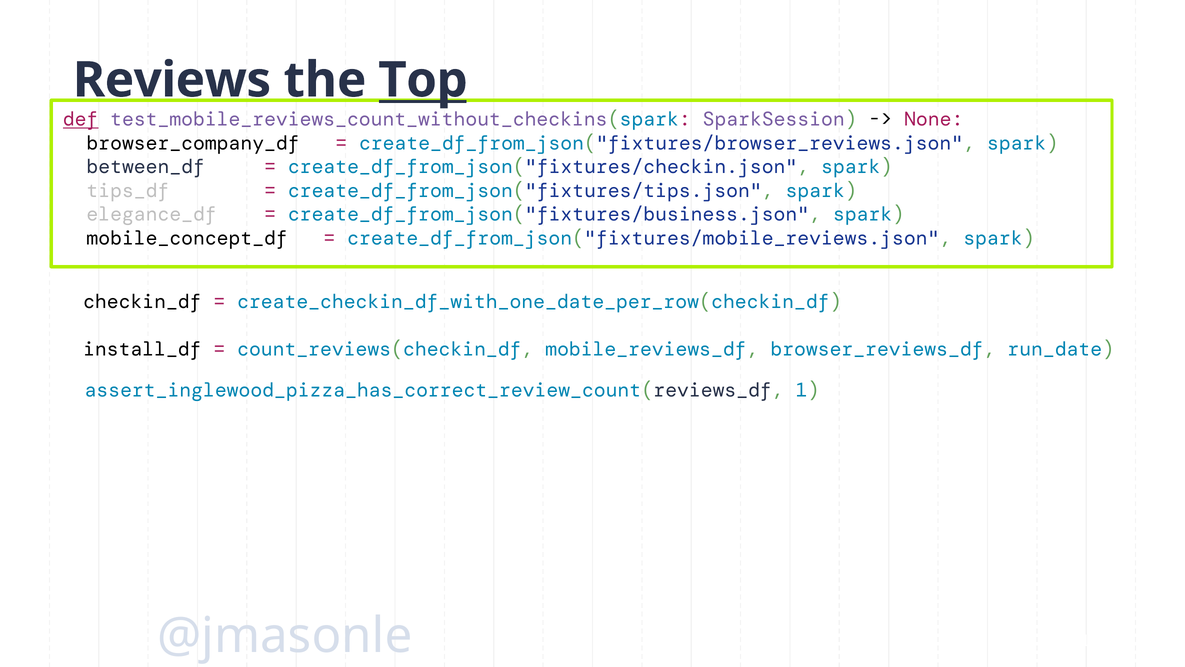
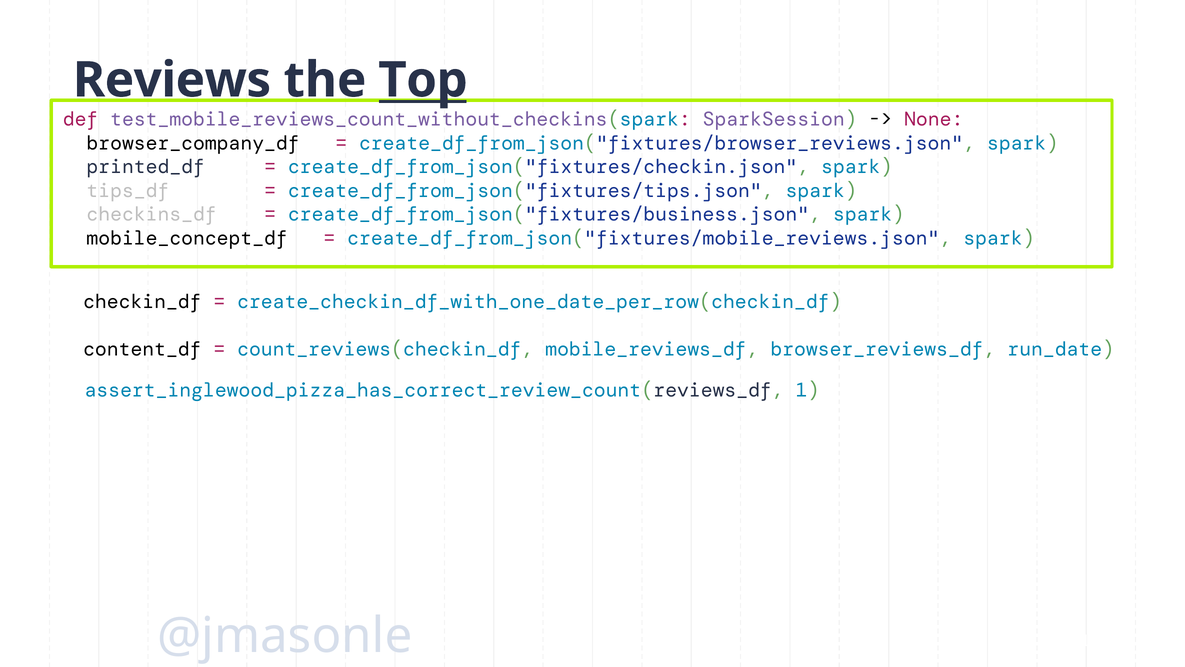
def underline: present -> none
between_df: between_df -> printed_df
elegance_df: elegance_df -> checkins_df
install_df: install_df -> content_df
